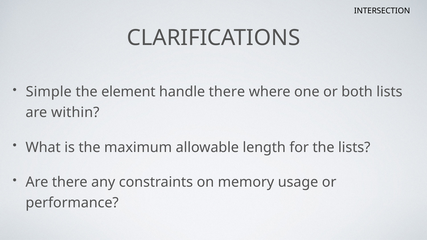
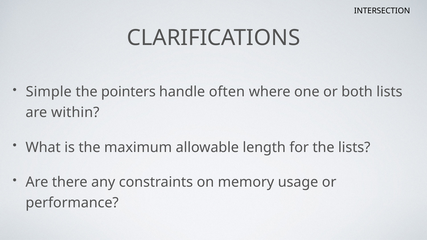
element: element -> pointers
handle there: there -> often
